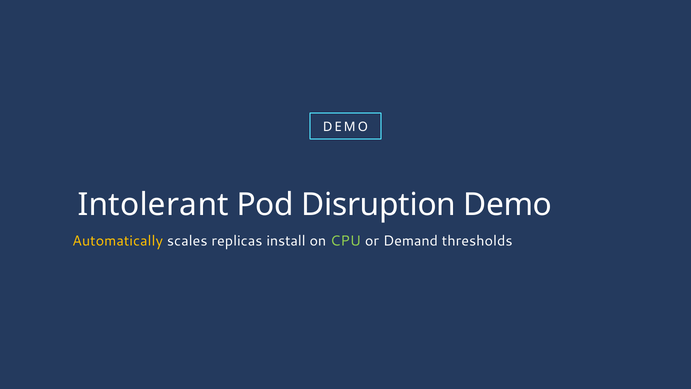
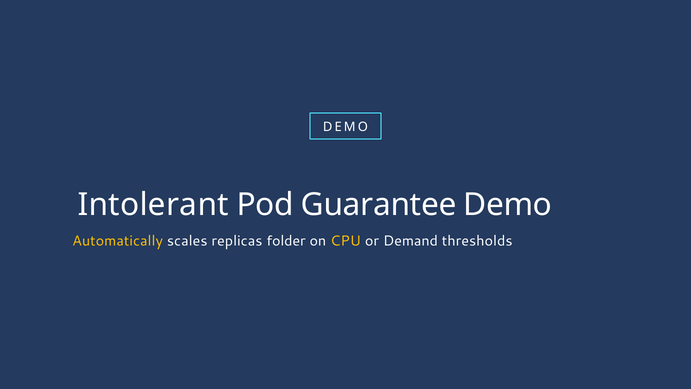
Disruption: Disruption -> Guarantee
install: install -> folder
CPU colour: light green -> yellow
